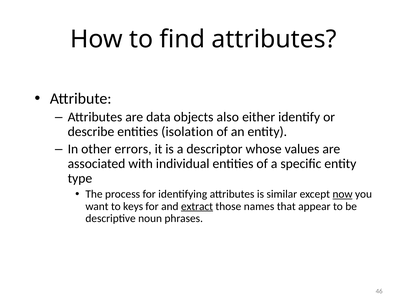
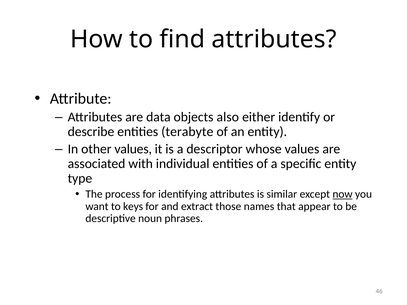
isolation: isolation -> terabyte
other errors: errors -> values
extract underline: present -> none
